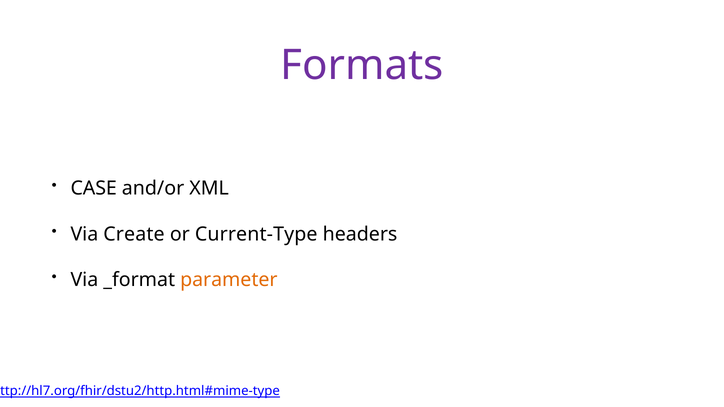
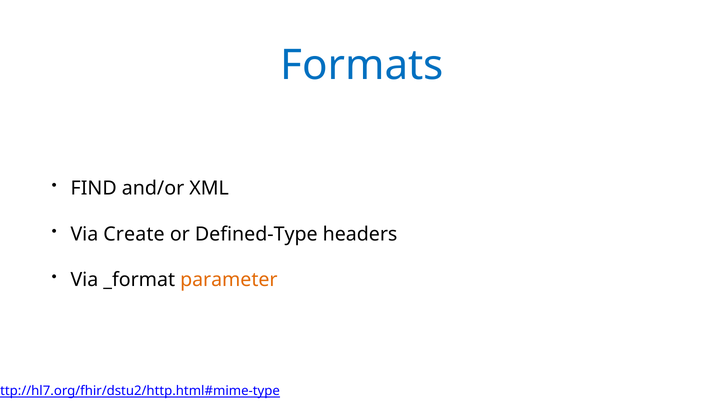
Formats colour: purple -> blue
CASE: CASE -> FIND
Current-Type: Current-Type -> Defined-Type
